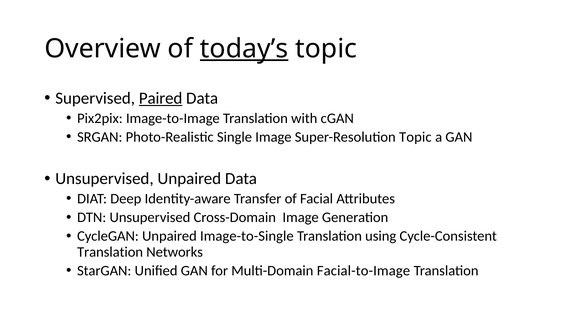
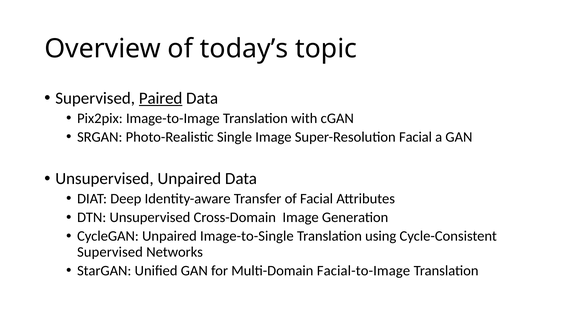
today’s underline: present -> none
Super-Resolution Topic: Topic -> Facial
Translation at (110, 252): Translation -> Supervised
